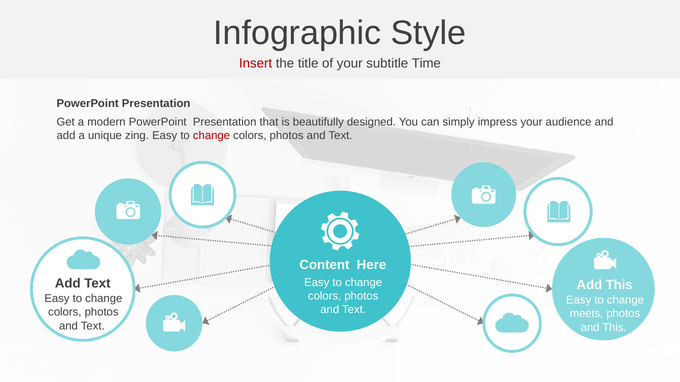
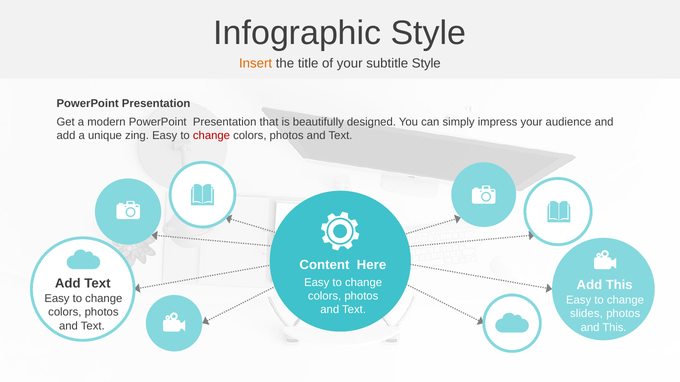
Insert colour: red -> orange
subtitle Time: Time -> Style
meets: meets -> slides
